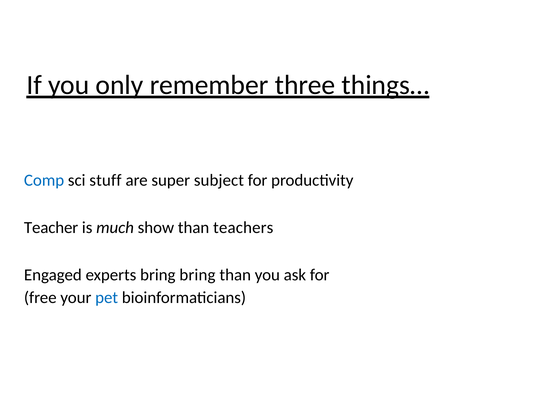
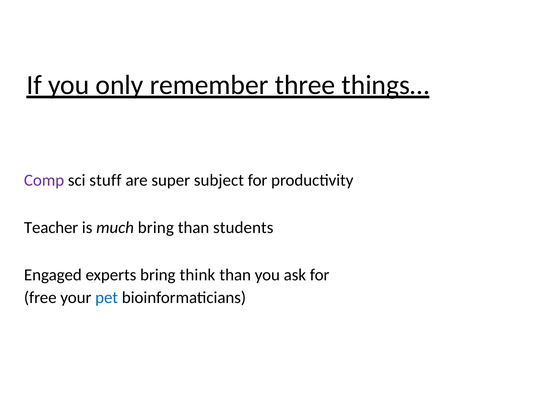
Comp colour: blue -> purple
much show: show -> bring
teachers: teachers -> students
bring bring: bring -> think
